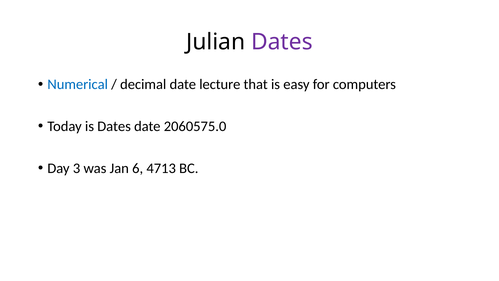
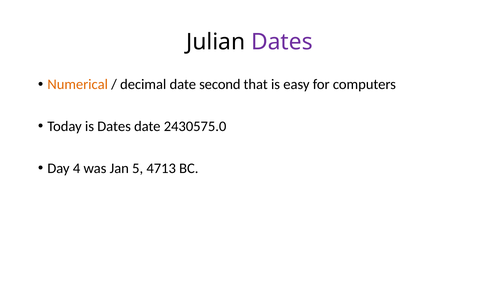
Numerical colour: blue -> orange
lecture: lecture -> second
2060575.0: 2060575.0 -> 2430575.0
3: 3 -> 4
6: 6 -> 5
